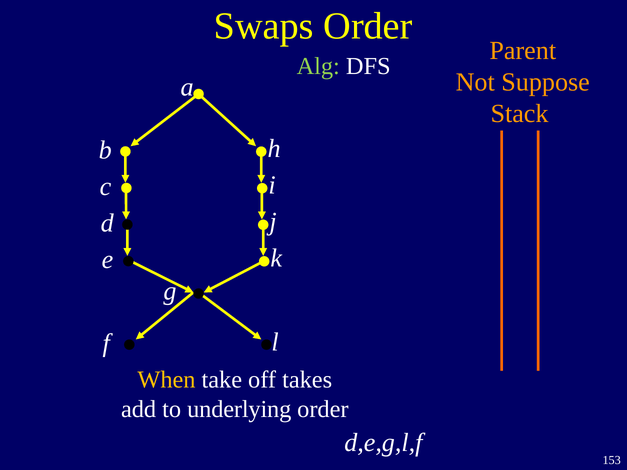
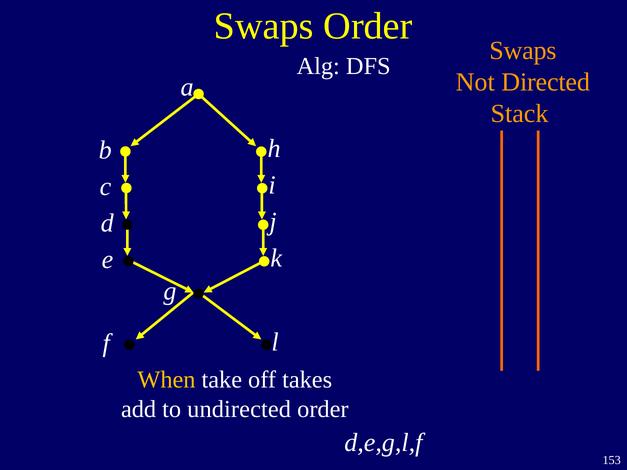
Parent at (523, 51): Parent -> Swaps
Alg colour: light green -> white
Suppose: Suppose -> Directed
underlying: underlying -> undirected
